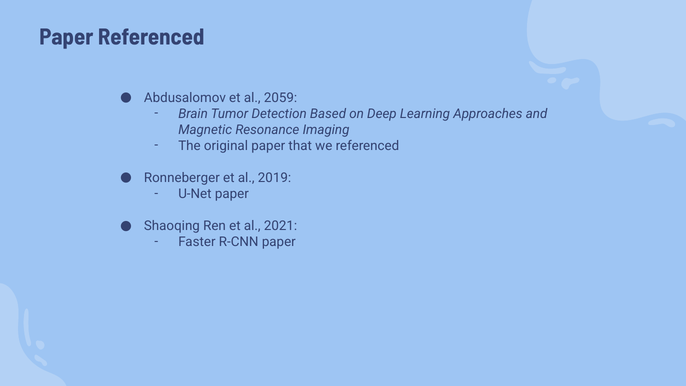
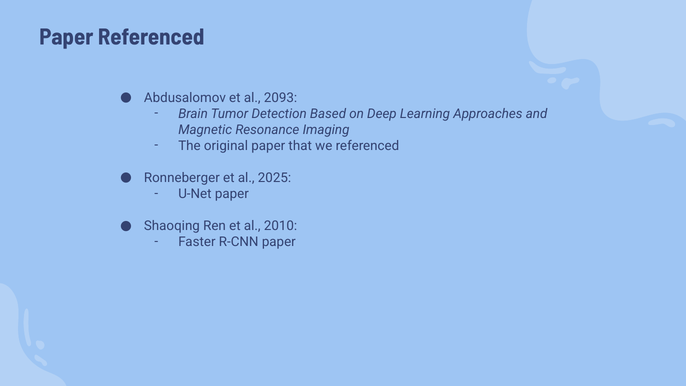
2059: 2059 -> 2093
2019: 2019 -> 2025
2021: 2021 -> 2010
